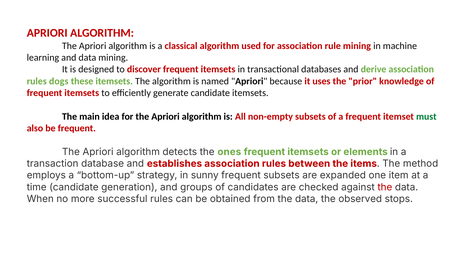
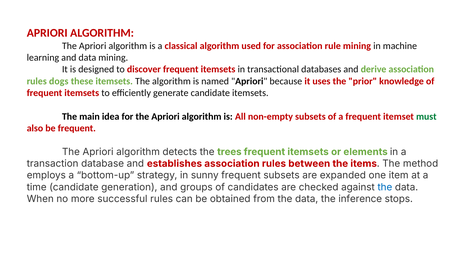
ones: ones -> trees
the at (385, 187) colour: red -> blue
observed: observed -> inference
